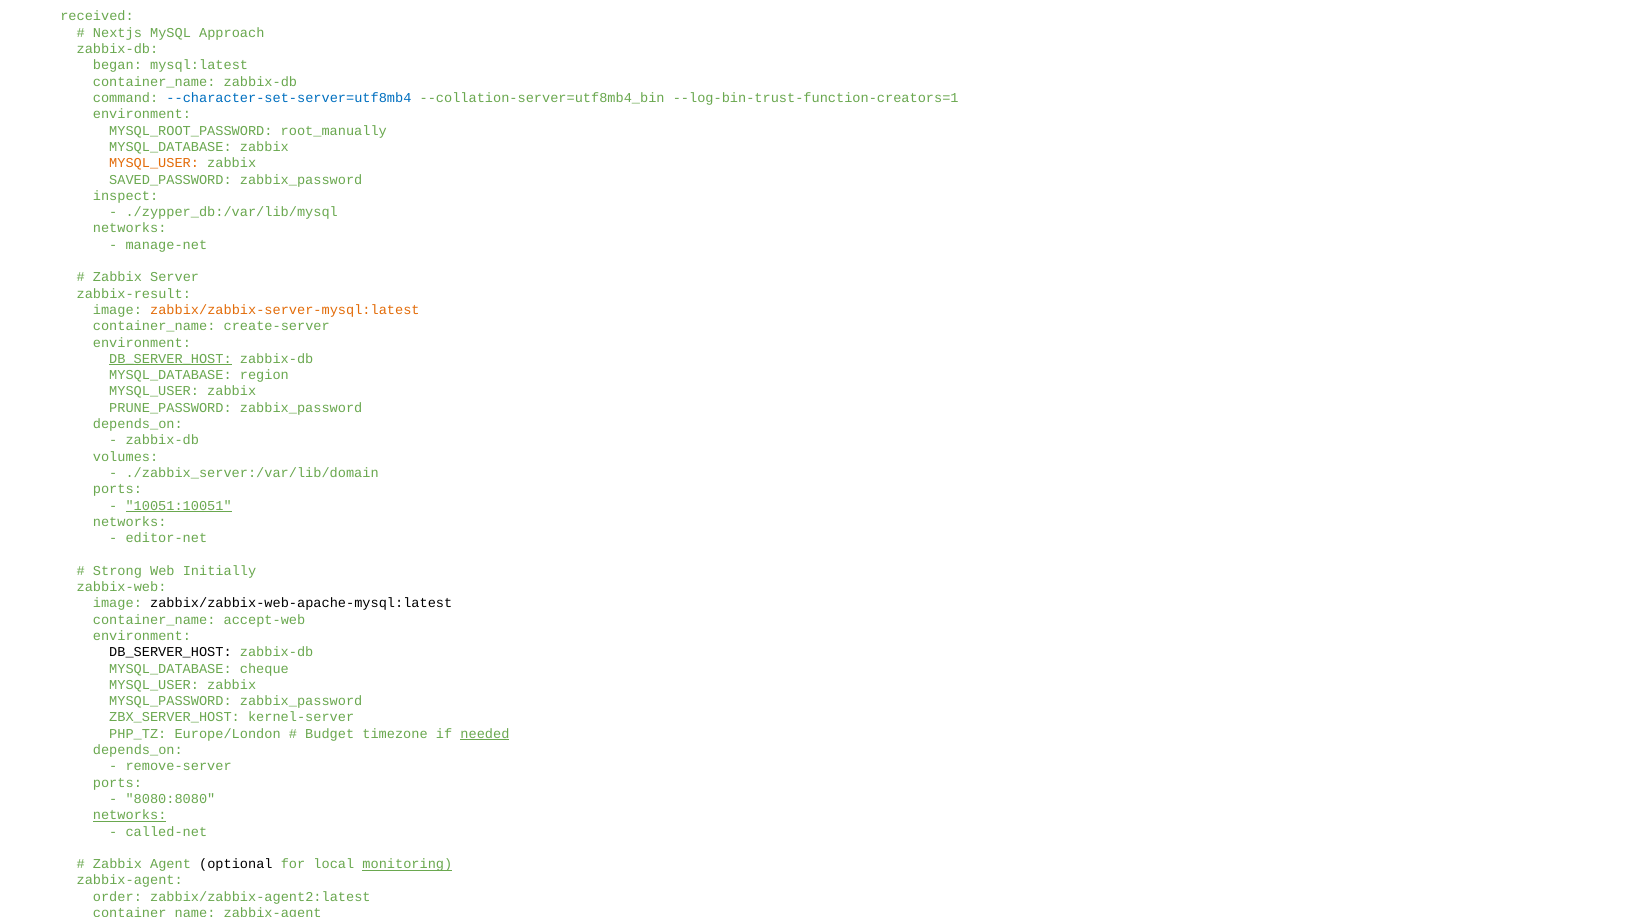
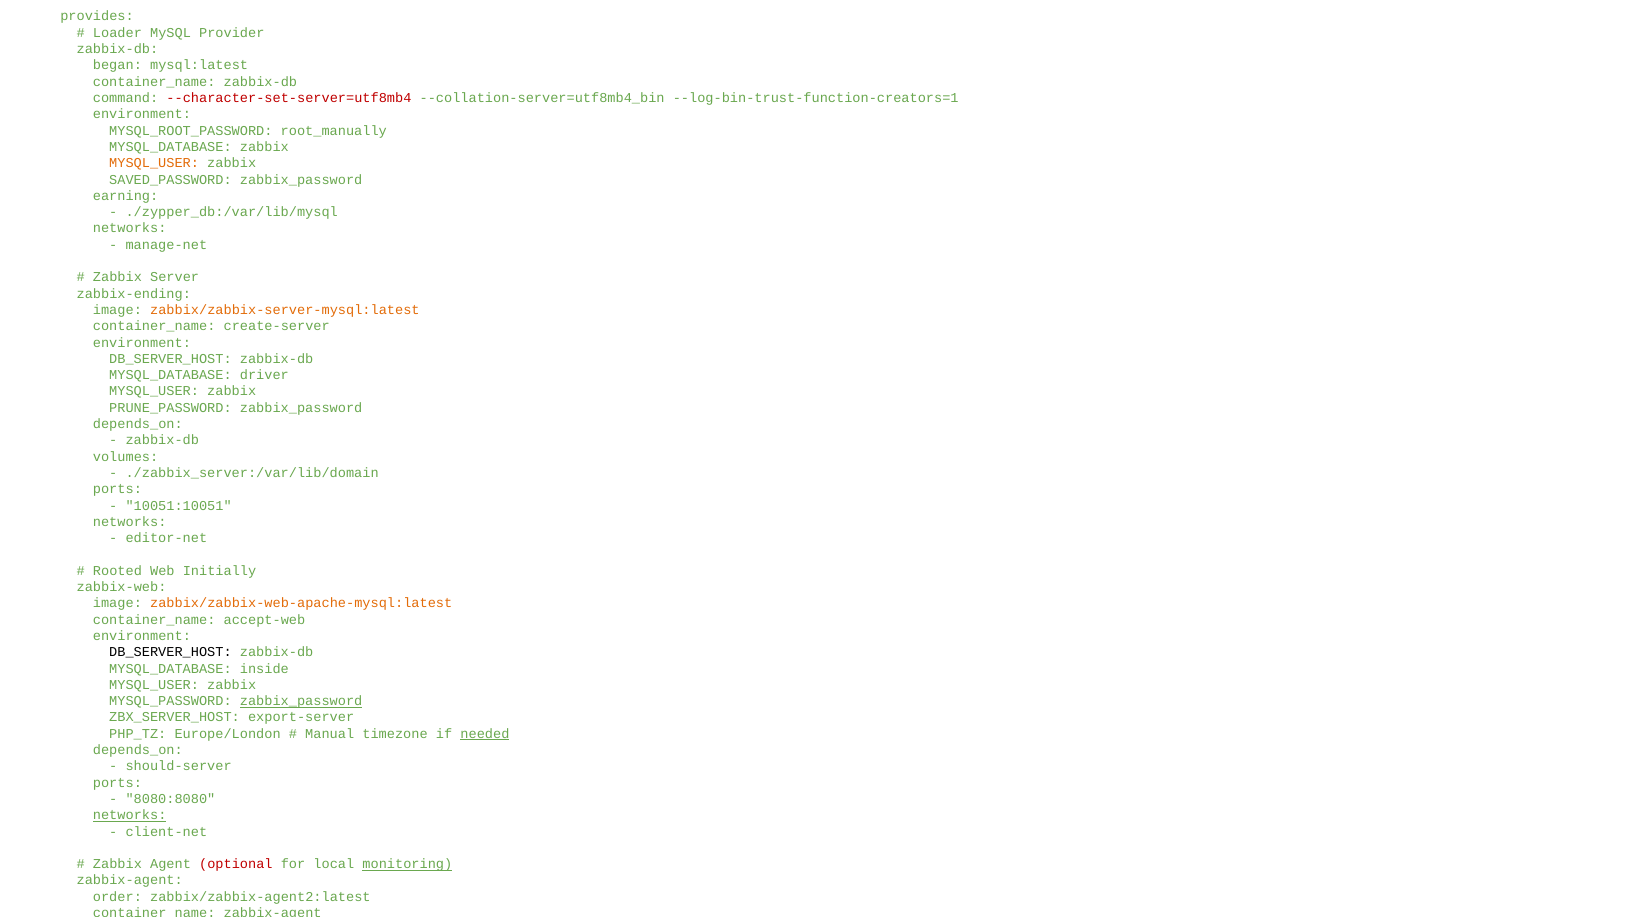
received: received -> provides
Nextjs: Nextjs -> Loader
Approach: Approach -> Provider
--character-set-server=utf8mb4 colour: blue -> red
inspect: inspect -> earning
zabbix-result: zabbix-result -> zabbix-ending
DB_SERVER_HOST at (170, 359) underline: present -> none
MYSQL_DATABASE region: region -> driver
10051:10051 underline: present -> none
Strong: Strong -> Rooted
zabbix/zabbix-web-apache-mysql:latest colour: black -> orange
cheque: cheque -> inside
zabbix_password at (301, 702) underline: none -> present
kernel-server: kernel-server -> export-server
Budget: Budget -> Manual
remove-server: remove-server -> should-server
called-net: called-net -> client-net
optional colour: black -> red
